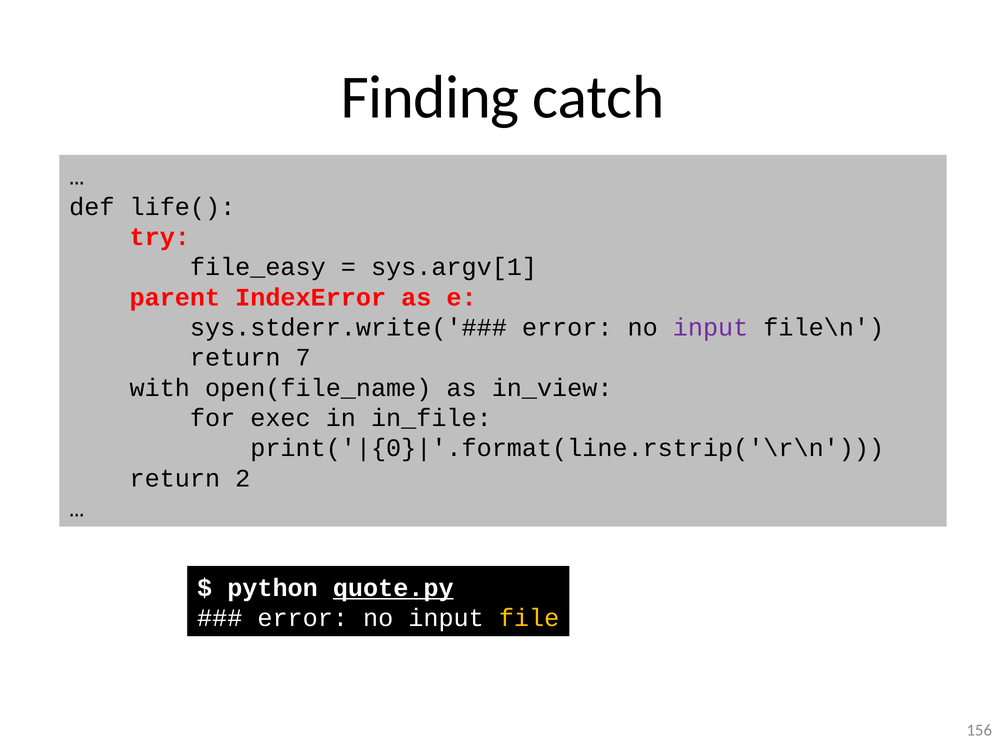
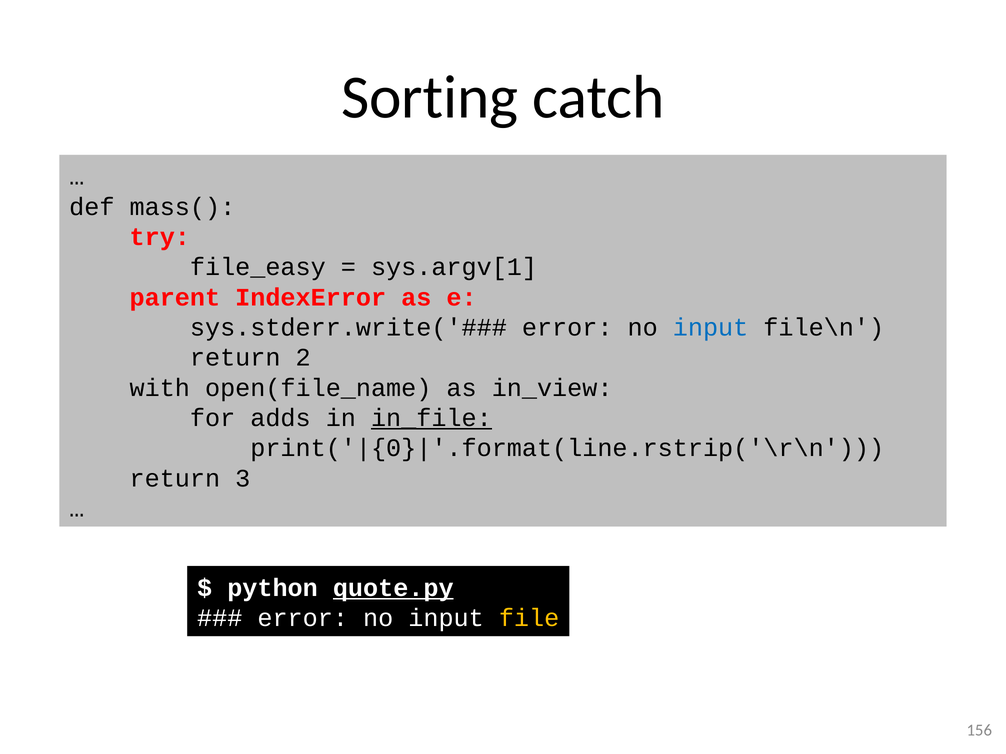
Finding: Finding -> Sorting
life(: life( -> mass(
input at (711, 328) colour: purple -> blue
7: 7 -> 2
exec: exec -> adds
in_file underline: none -> present
2: 2 -> 3
